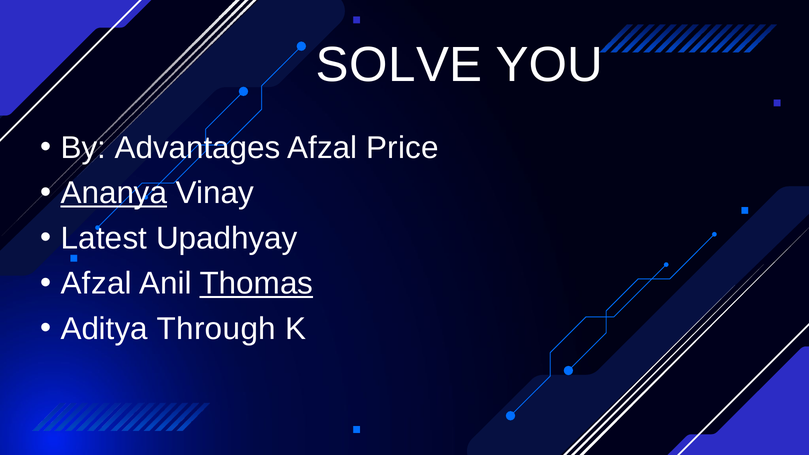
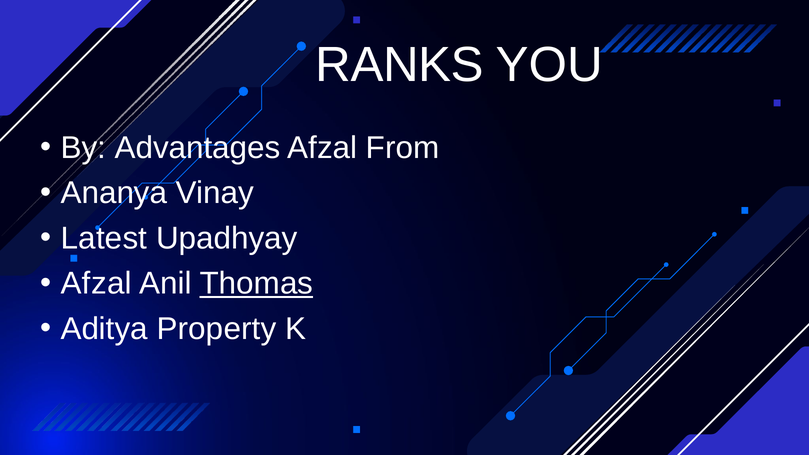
SOLVE: SOLVE -> RANKS
Price: Price -> From
Ananya underline: present -> none
Through: Through -> Property
